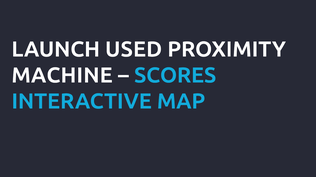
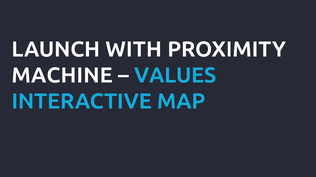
USED: USED -> WITH
SCORES: SCORES -> VALUES
